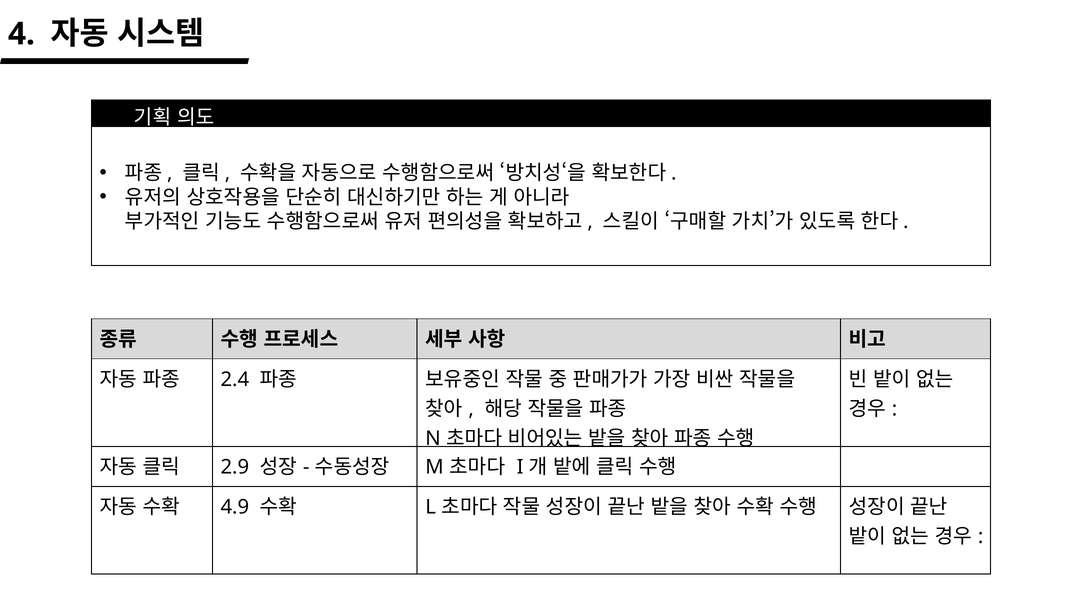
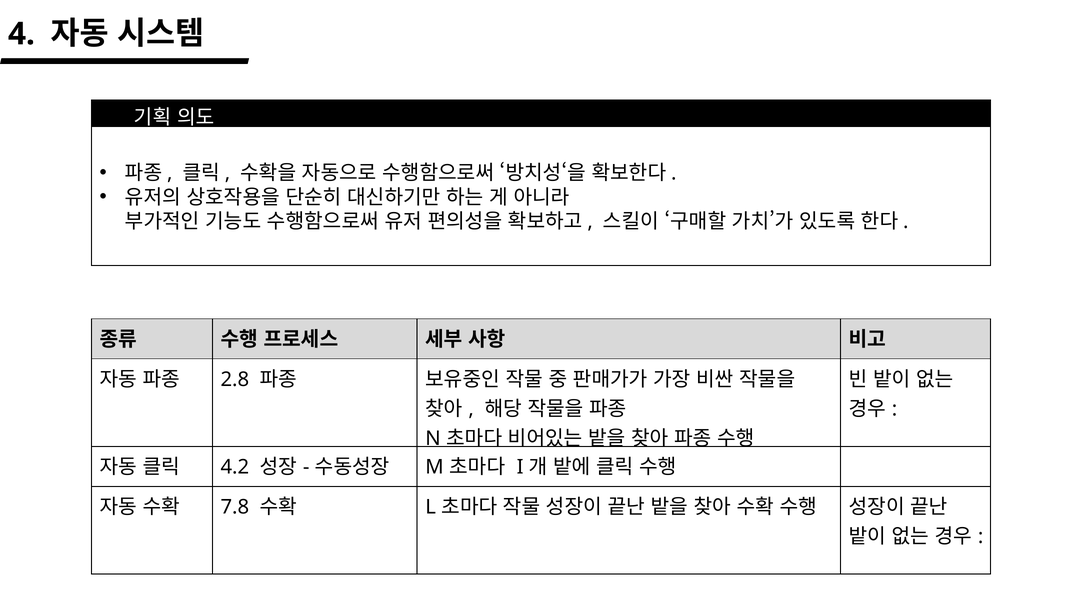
2.4: 2.4 -> 2.8
2.9: 2.9 -> 4.2
4.9: 4.9 -> 7.8
